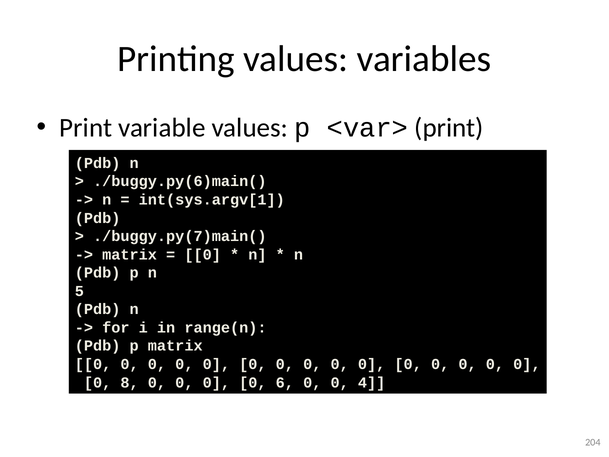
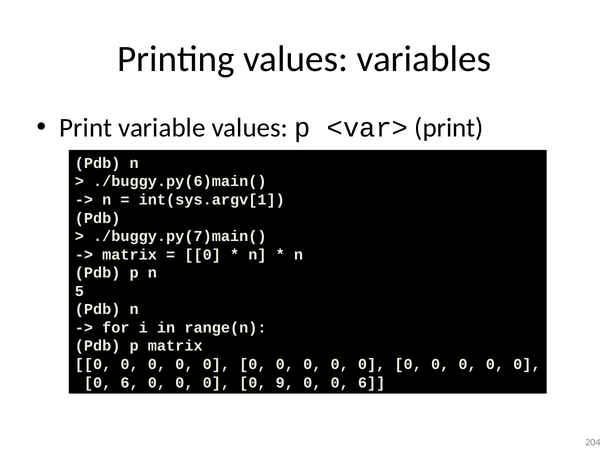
8 at (130, 382): 8 -> 6
6: 6 -> 9
4 at (372, 382): 4 -> 6
